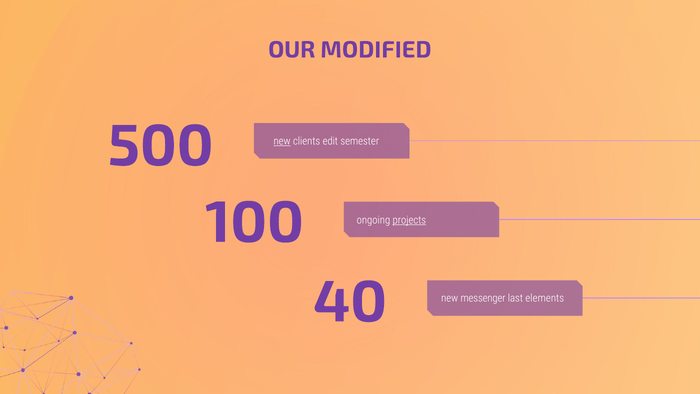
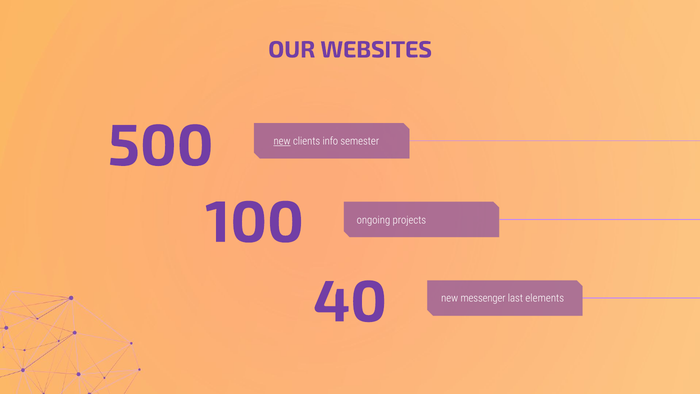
MODIFIED: MODIFIED -> WEBSITES
edit: edit -> info
projects underline: present -> none
